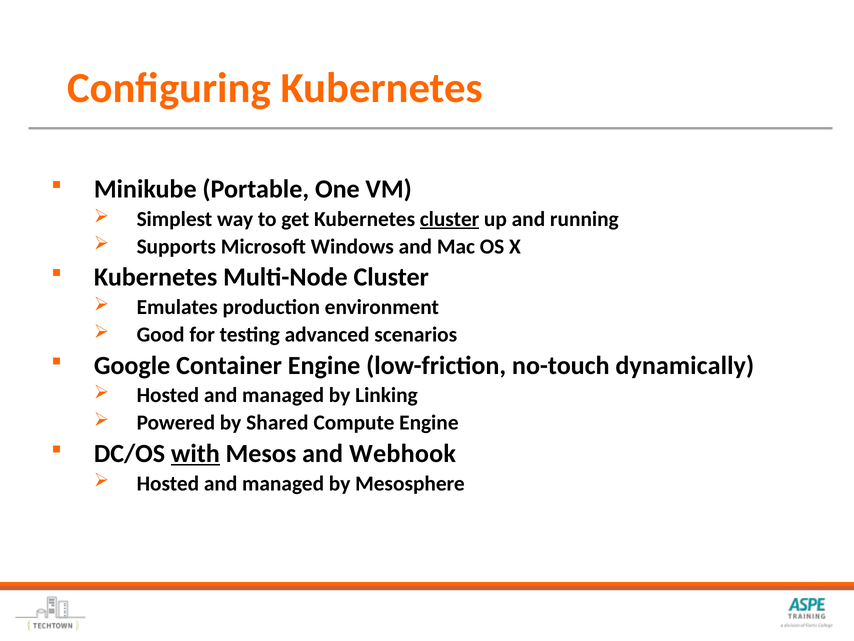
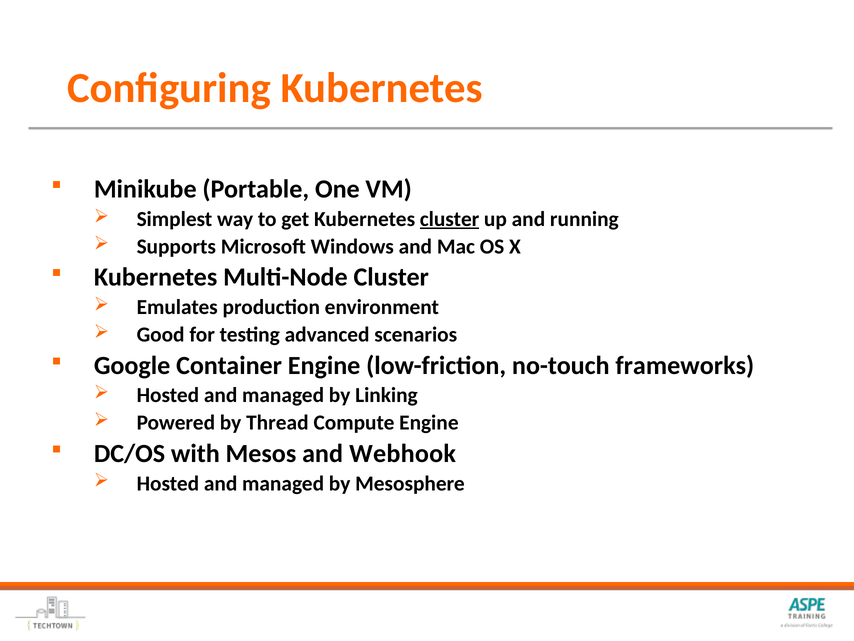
dynamically: dynamically -> frameworks
Shared: Shared -> Thread
with underline: present -> none
